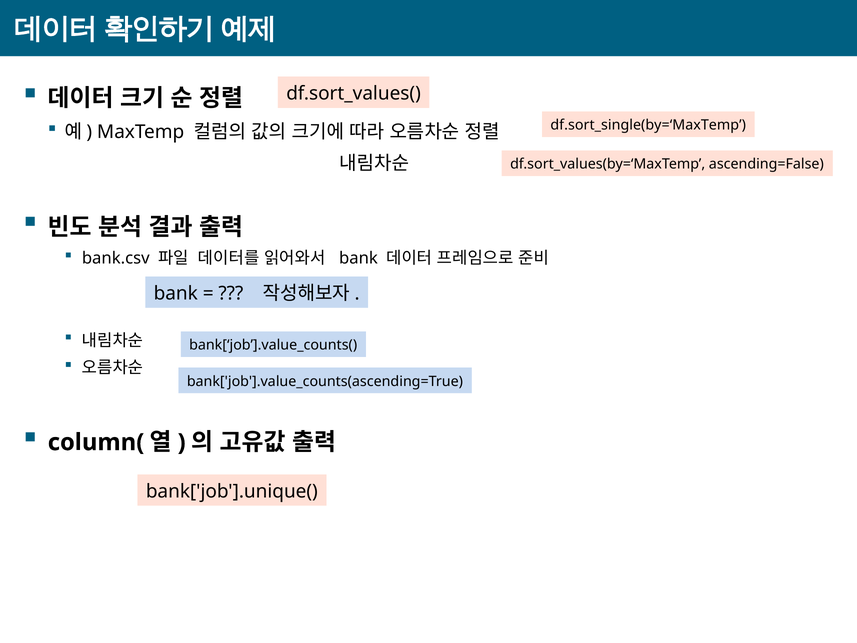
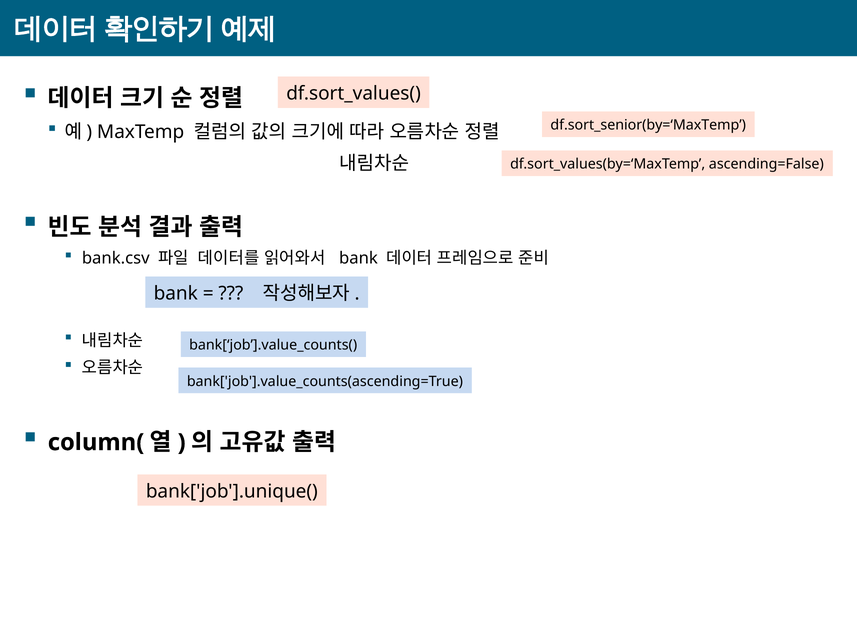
df.sort_single(by=‘MaxTemp: df.sort_single(by=‘MaxTemp -> df.sort_senior(by=‘MaxTemp
